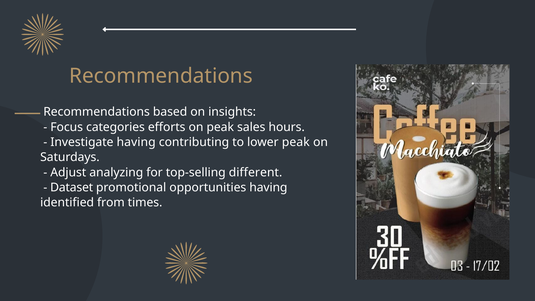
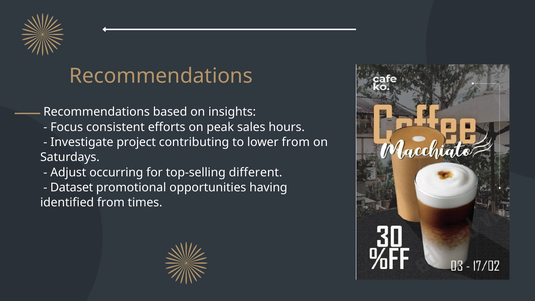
categories: categories -> consistent
Investigate having: having -> project
lower peak: peak -> from
analyzing: analyzing -> occurring
